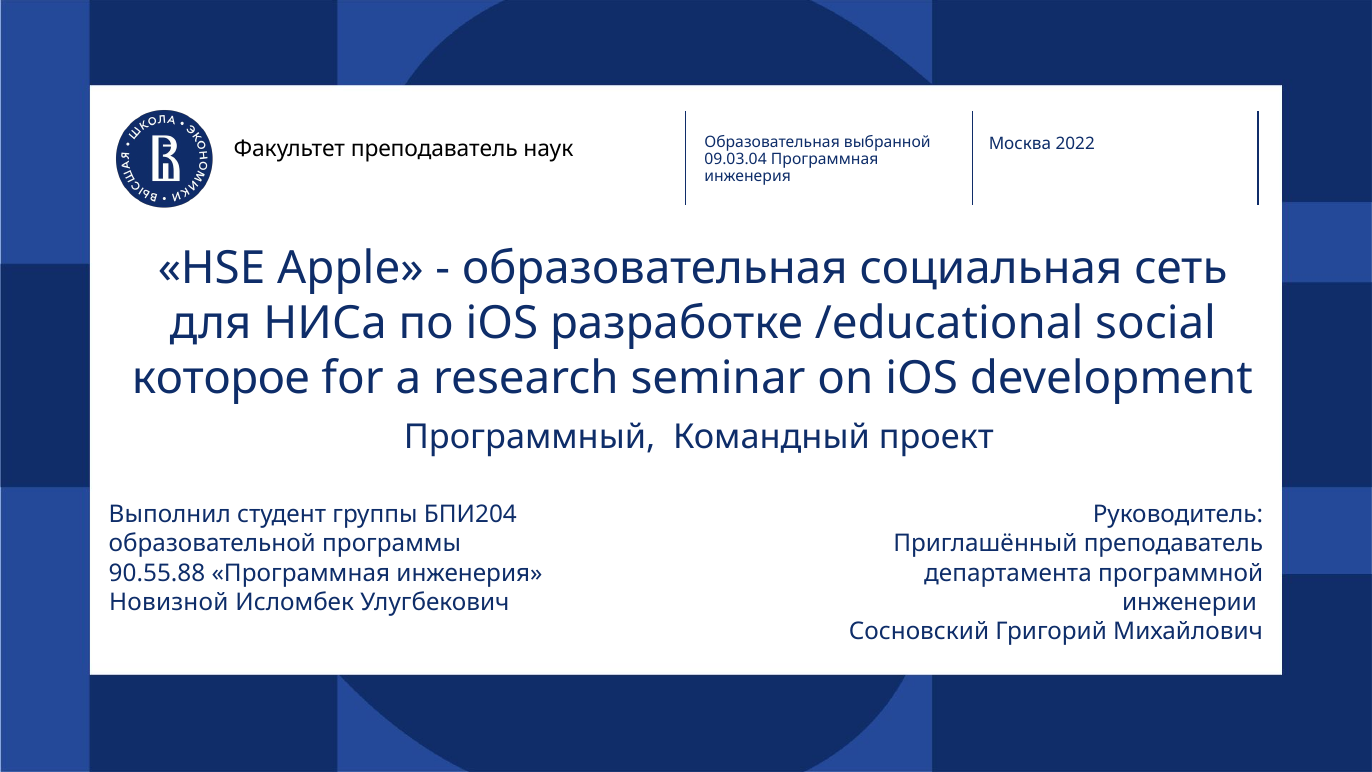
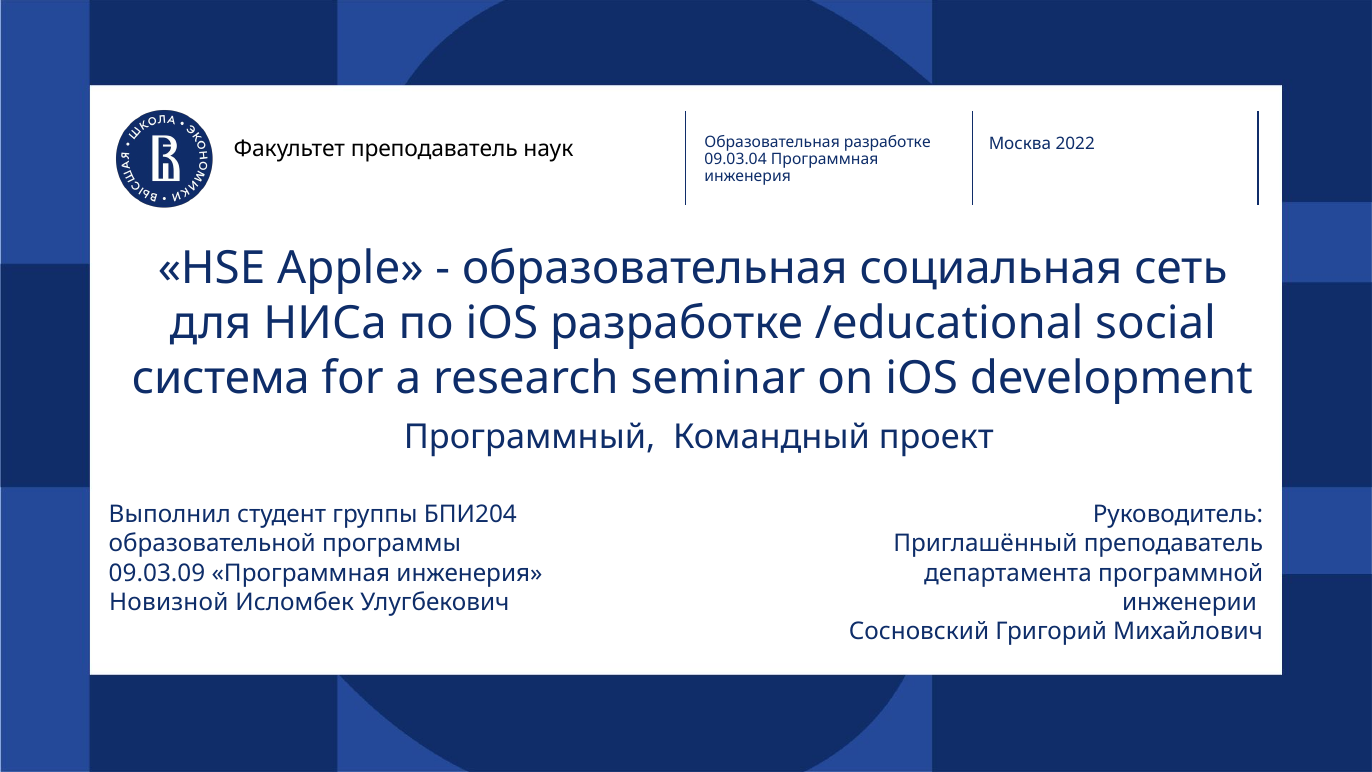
Образовательная выбранной: выбранной -> разработке
которое: которое -> система
90.55.88: 90.55.88 -> 09.03.09
